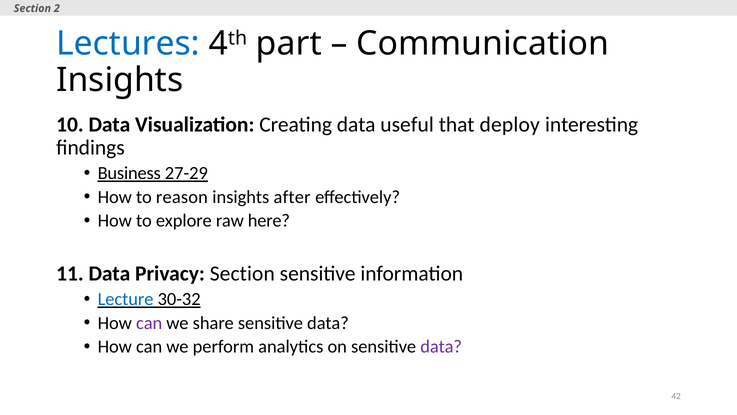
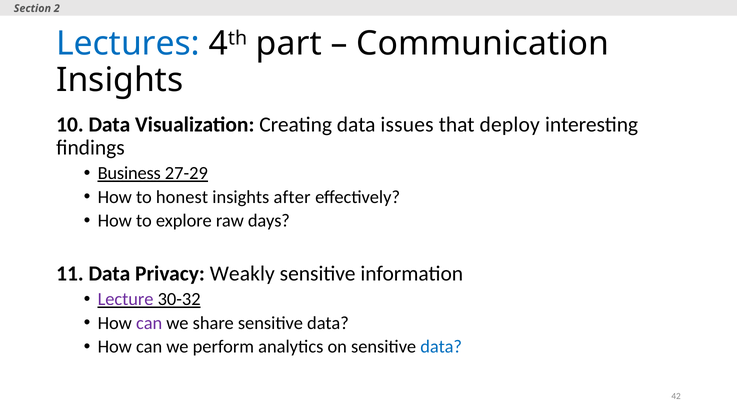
useful: useful -> issues
reason: reason -> honest
here: here -> days
Privacy Section: Section -> Weakly
Lecture colour: blue -> purple
data at (441, 346) colour: purple -> blue
